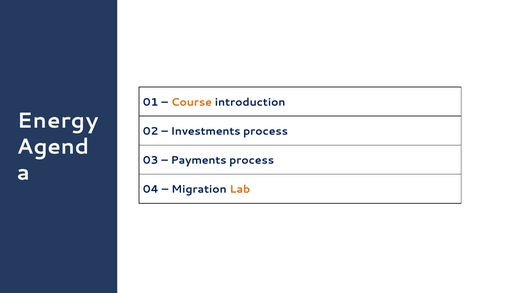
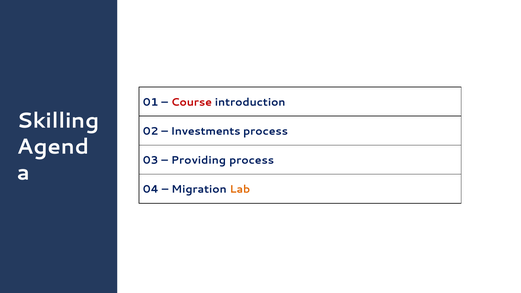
Course colour: orange -> red
Energy: Energy -> Skilling
Payments: Payments -> Providing
